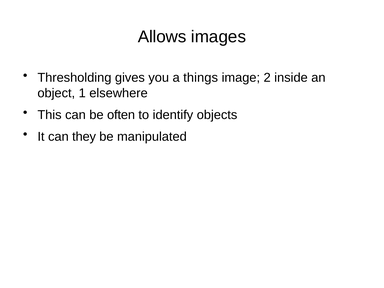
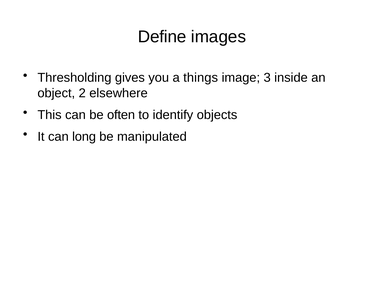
Allows: Allows -> Define
2: 2 -> 3
1: 1 -> 2
they: they -> long
